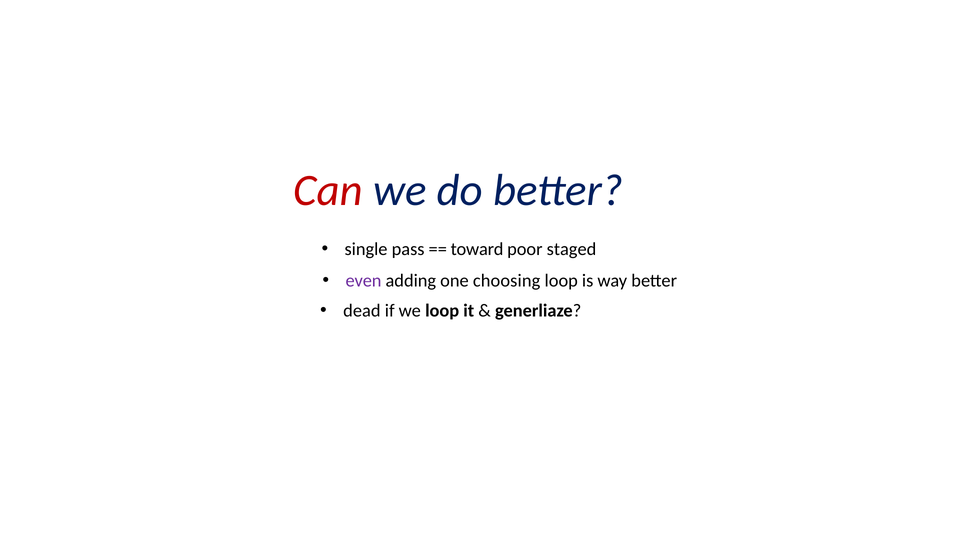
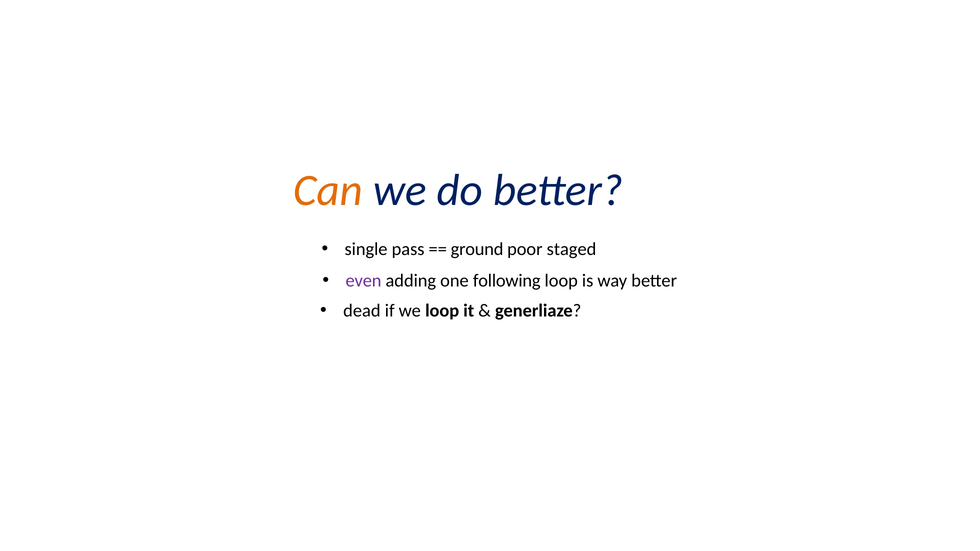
Can colour: red -> orange
toward: toward -> ground
choosing: choosing -> following
